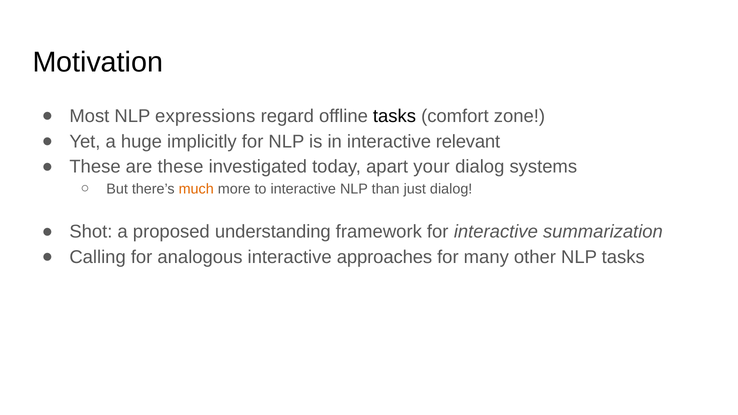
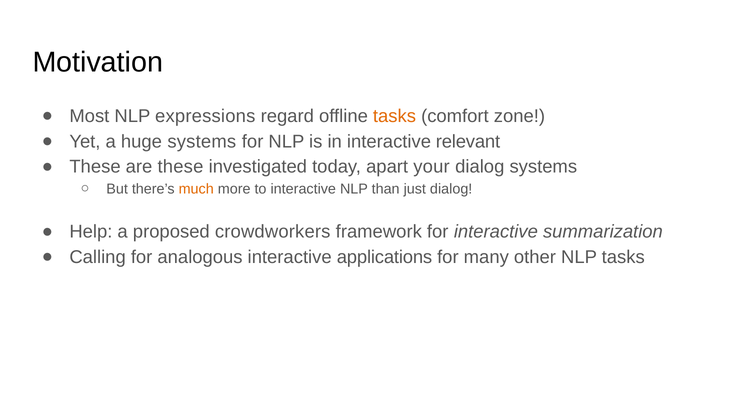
tasks at (394, 116) colour: black -> orange
huge implicitly: implicitly -> systems
Shot: Shot -> Help
understanding: understanding -> crowdworkers
approaches: approaches -> applications
